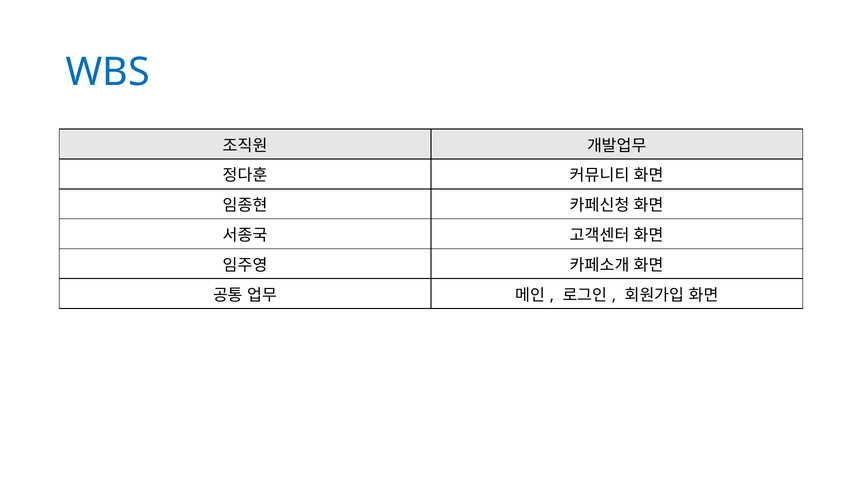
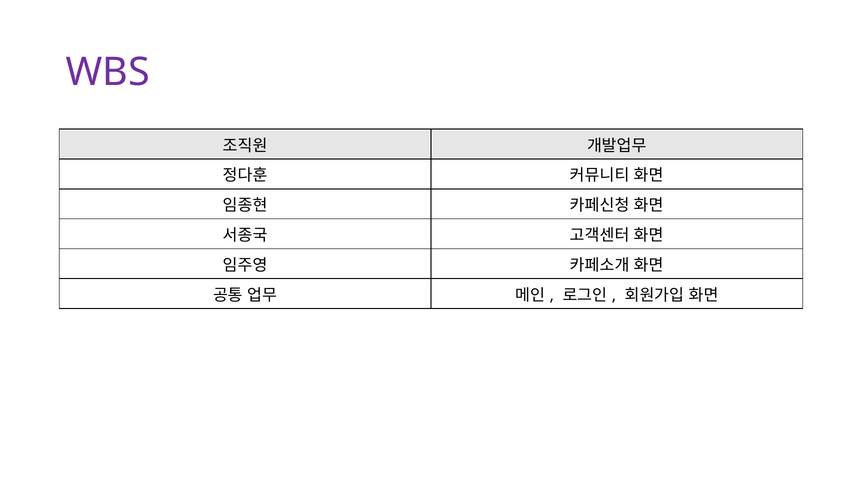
WBS colour: blue -> purple
